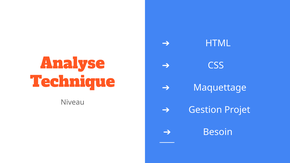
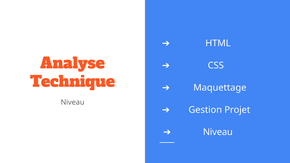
Besoin at (218, 132): Besoin -> Niveau
